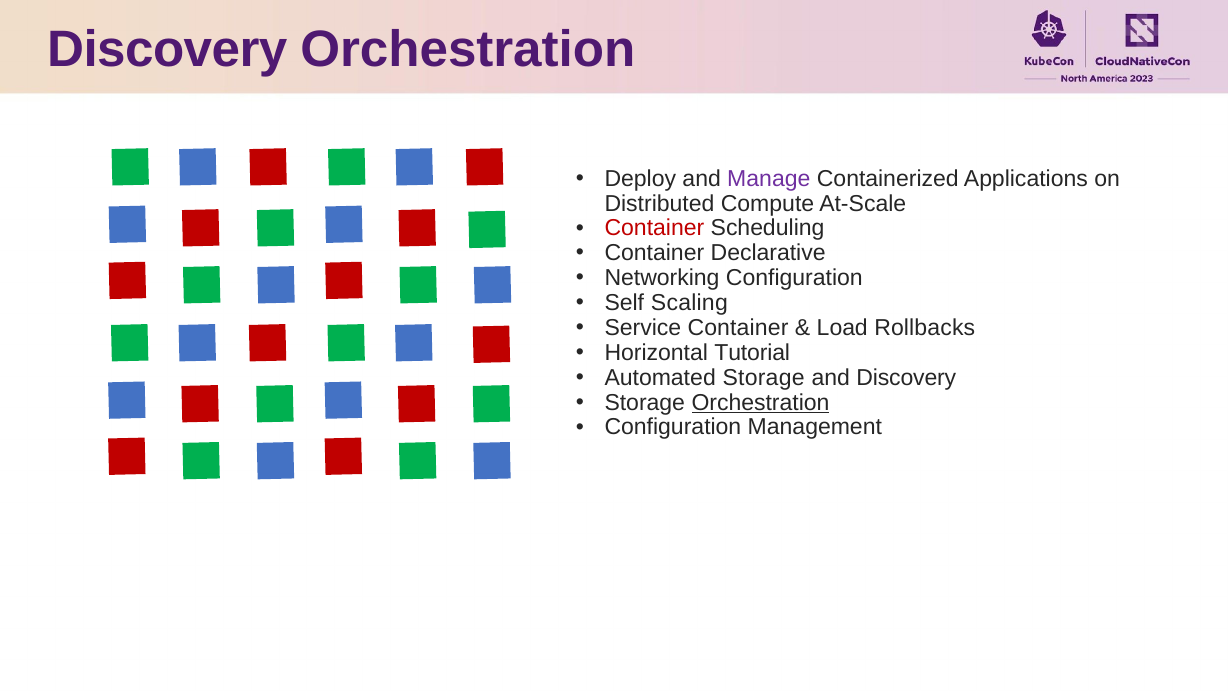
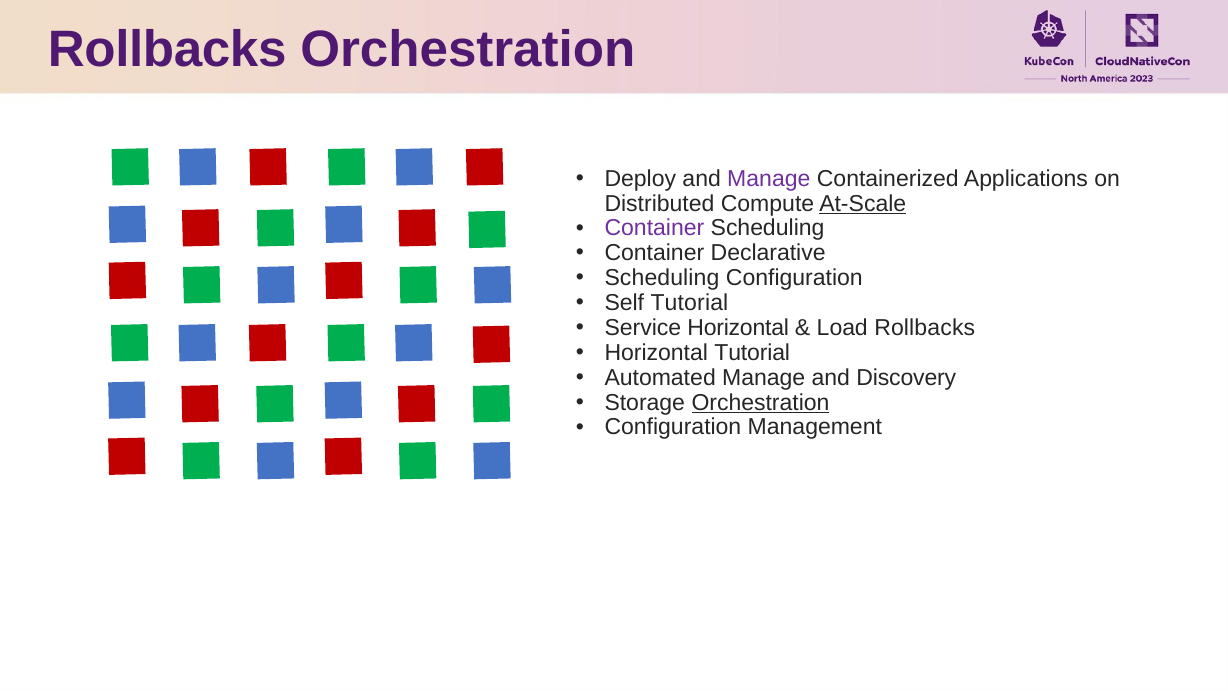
Discovery at (167, 50): Discovery -> Rollbacks
At-Scale underline: none -> present
Container at (654, 228) colour: red -> purple
Networking at (662, 278): Networking -> Scheduling
Self Scaling: Scaling -> Tutorial
Service Container: Container -> Horizontal
Automated Storage: Storage -> Manage
